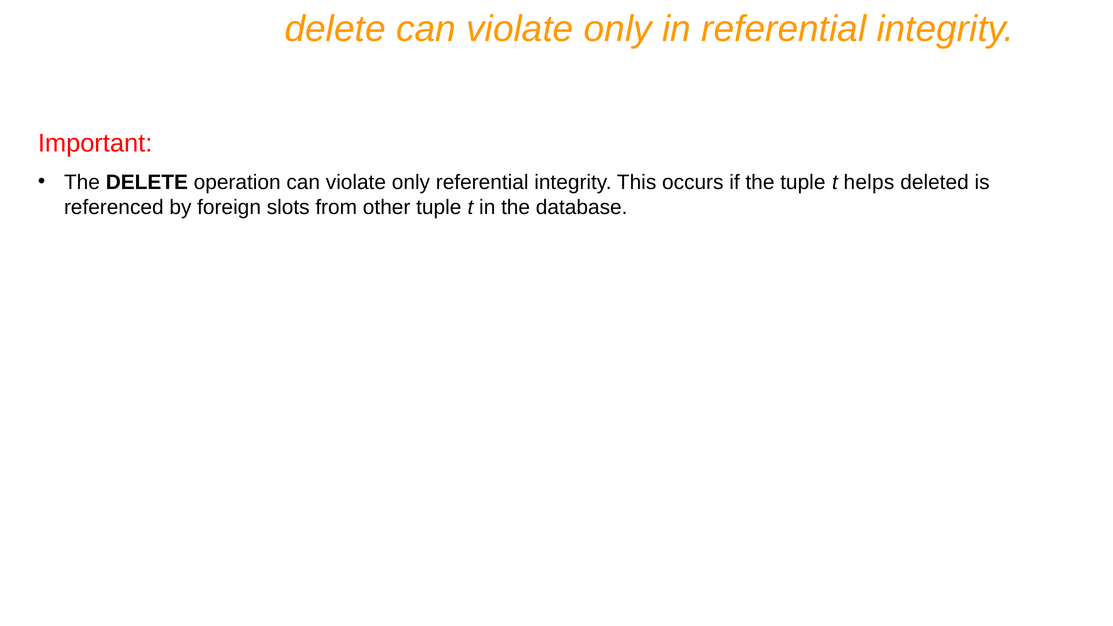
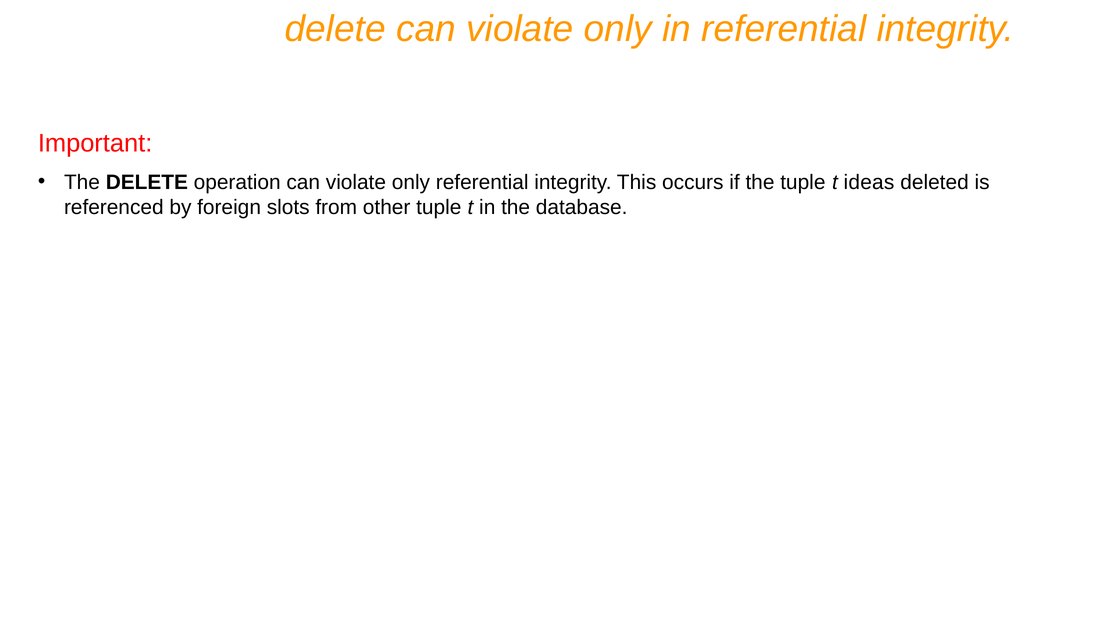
helps: helps -> ideas
